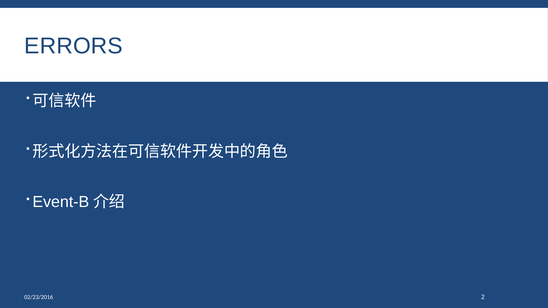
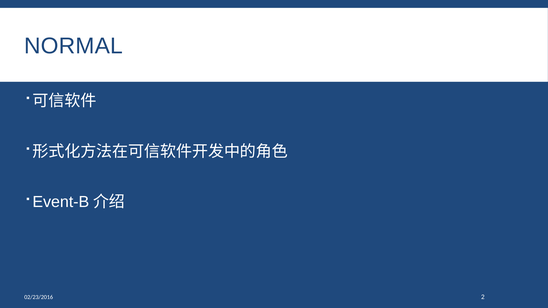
ERRORS: ERRORS -> NORMAL
